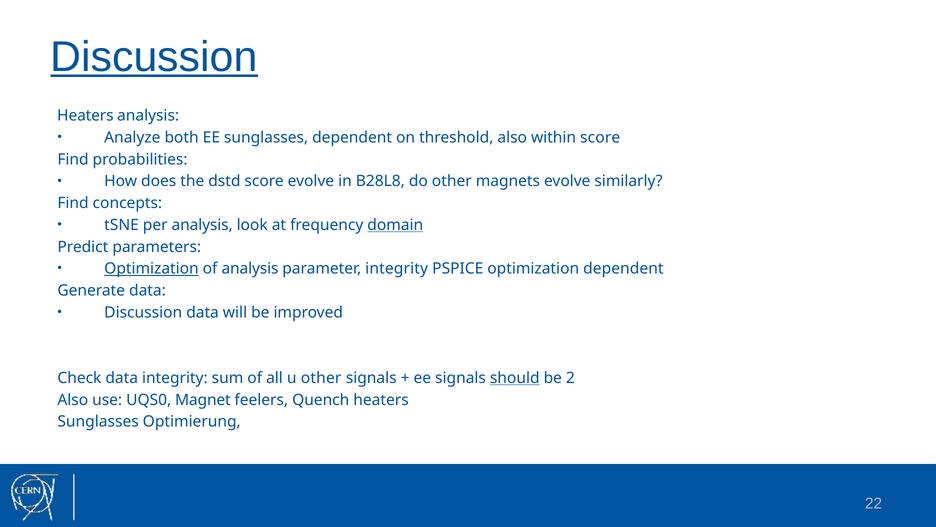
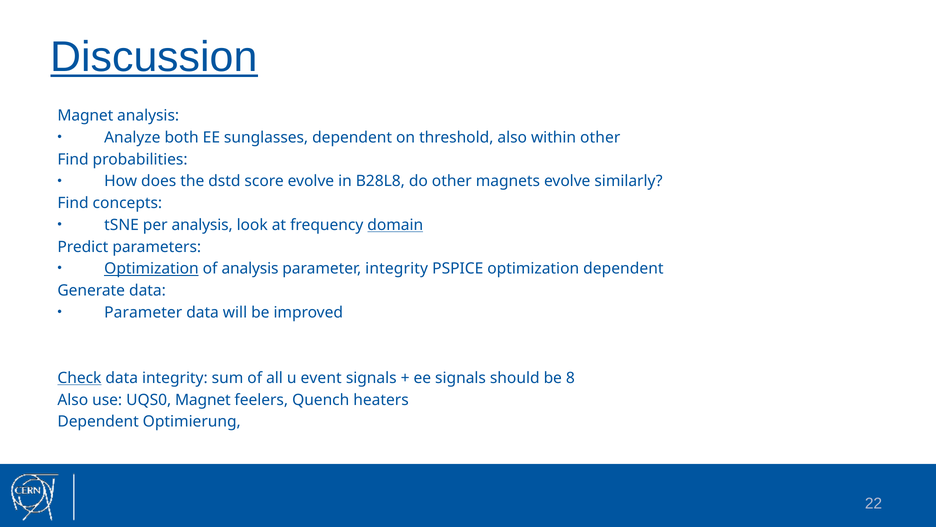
Heaters at (85, 116): Heaters -> Magnet
within score: score -> other
Discussion at (143, 312): Discussion -> Parameter
Check underline: none -> present
u other: other -> event
should underline: present -> none
2: 2 -> 8
Sunglasses at (98, 421): Sunglasses -> Dependent
